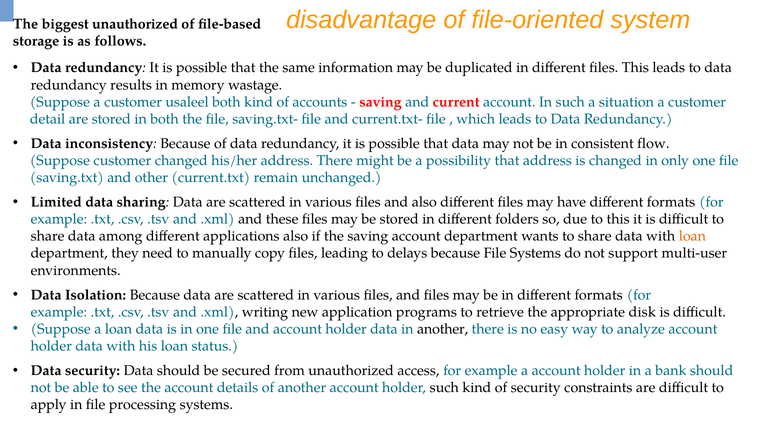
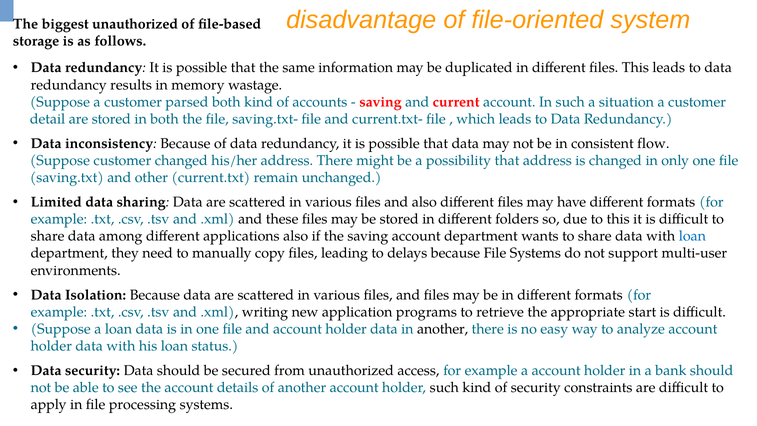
usaleel: usaleel -> parsed
loan at (692, 236) colour: orange -> blue
disk: disk -> start
